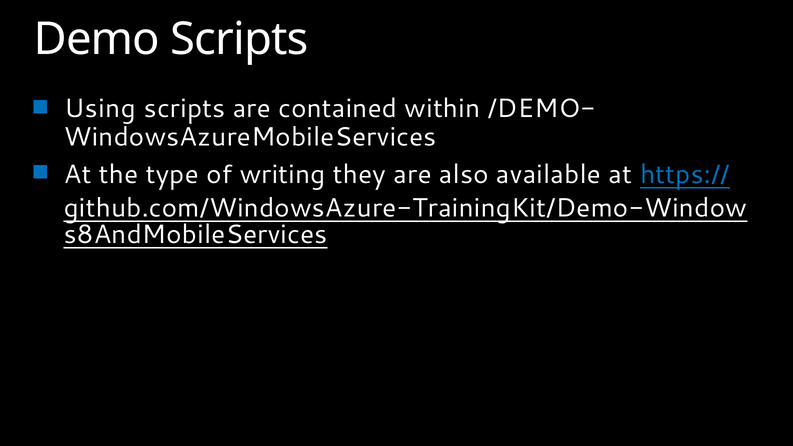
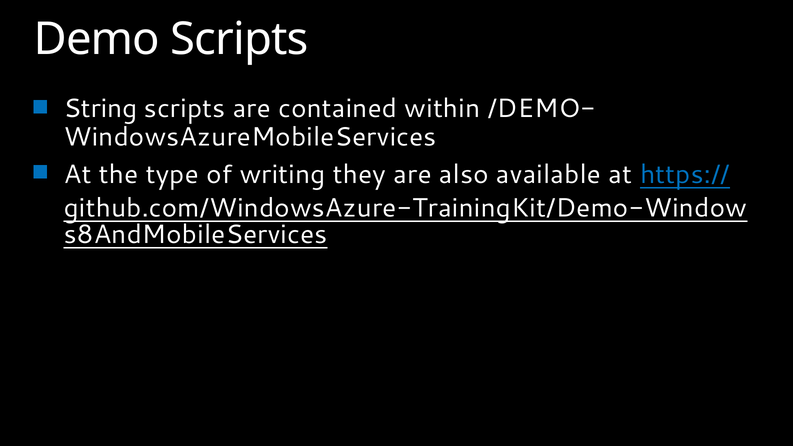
Using: Using -> String
